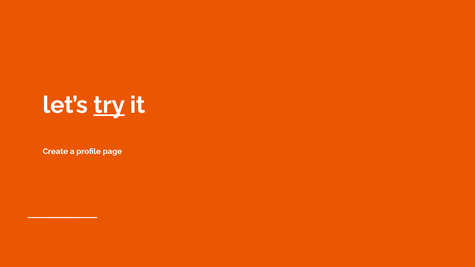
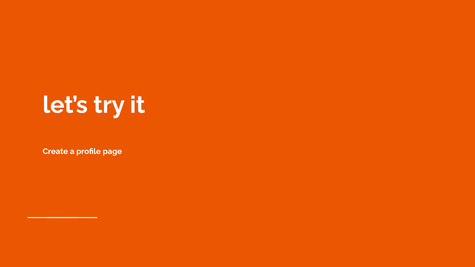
try underline: present -> none
